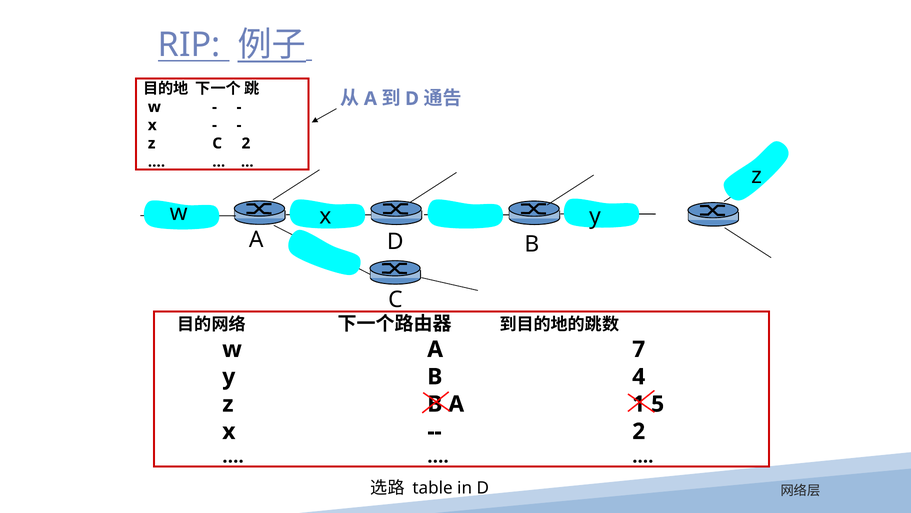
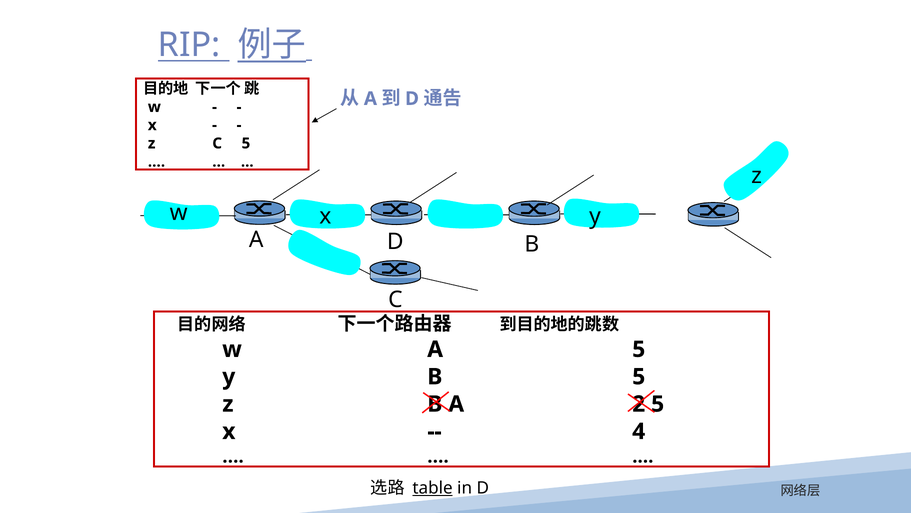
C 2: 2 -> 5
A 7: 7 -> 5
B 4: 4 -> 5
1: 1 -> 2
2 at (639, 431): 2 -> 4
table underline: none -> present
